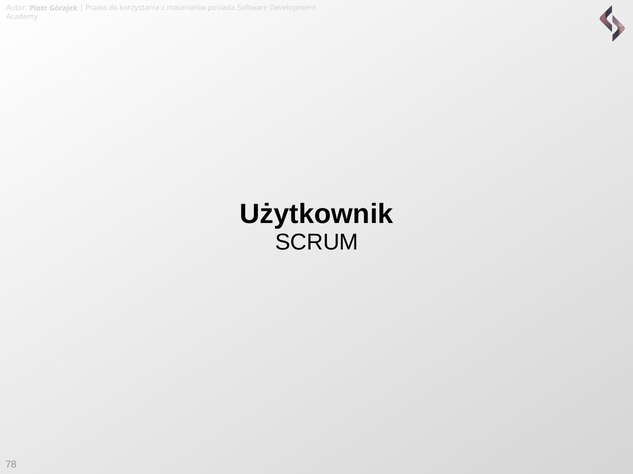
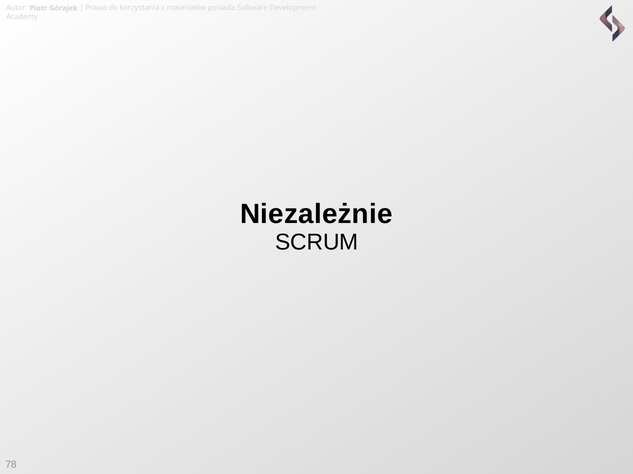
Użytkownik: Użytkownik -> Niezależnie
